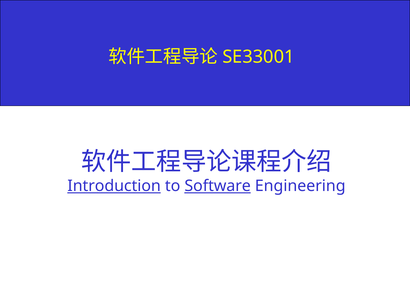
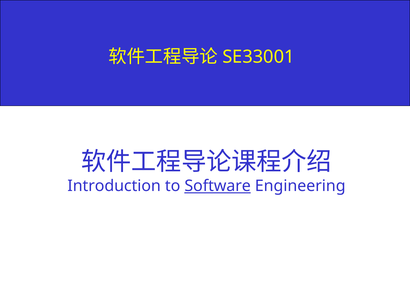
Introduction underline: present -> none
